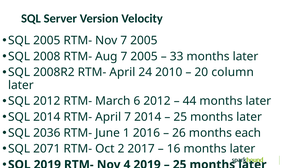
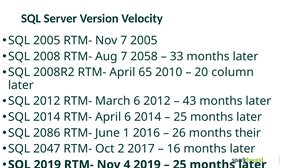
Aug 7 2005: 2005 -> 2058
24: 24 -> 65
44: 44 -> 43
April 7: 7 -> 6
2036: 2036 -> 2086
each: each -> their
2071: 2071 -> 2047
